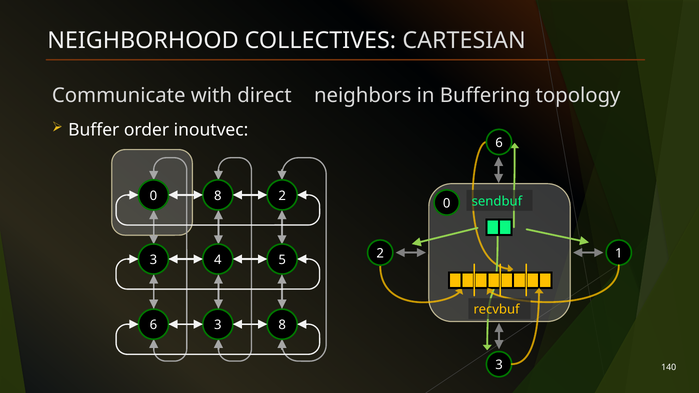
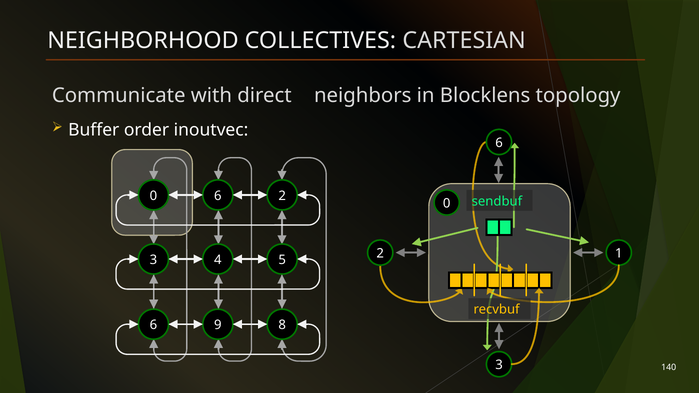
Buffering: Buffering -> Blocklens
0 8: 8 -> 6
6 3: 3 -> 9
